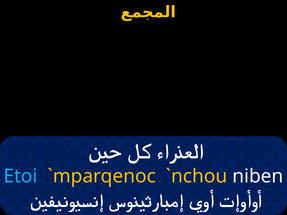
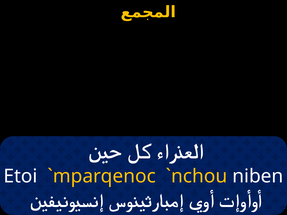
Etoi colour: light blue -> white
